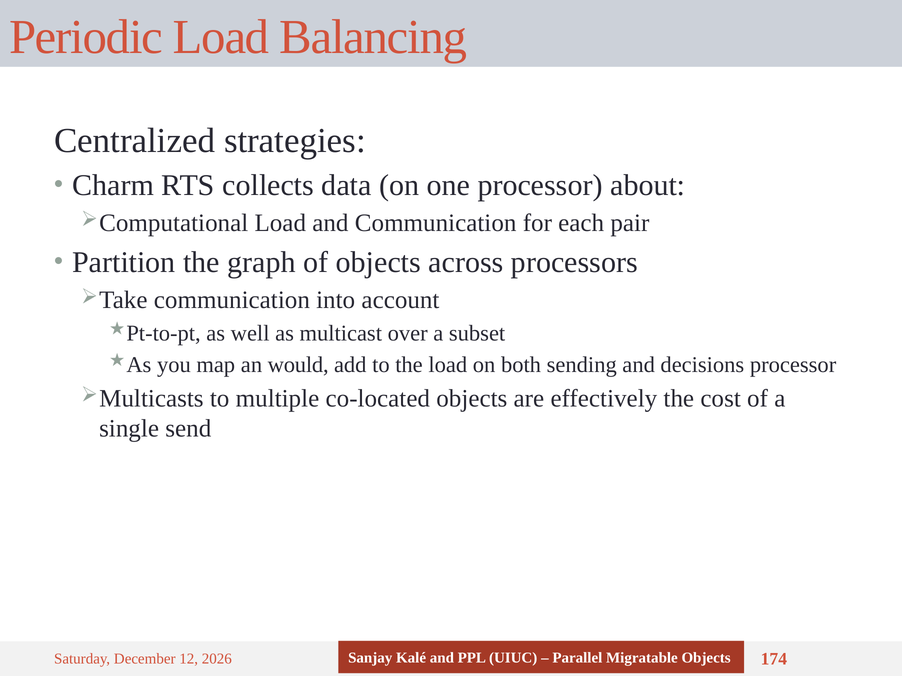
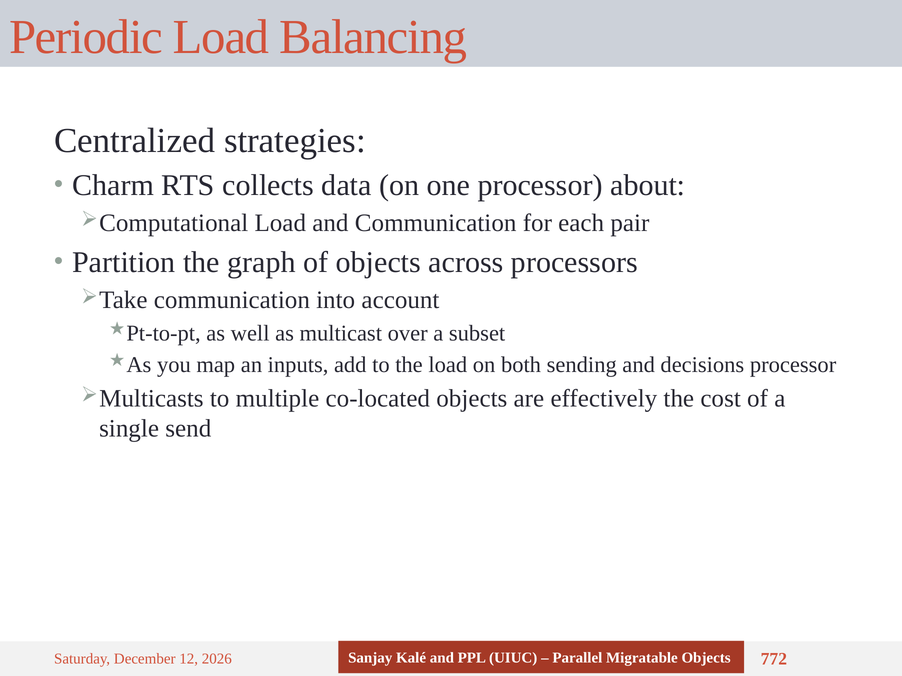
would: would -> inputs
174: 174 -> 772
